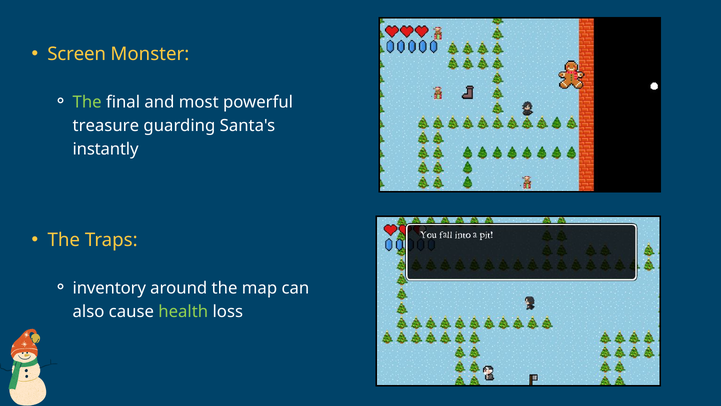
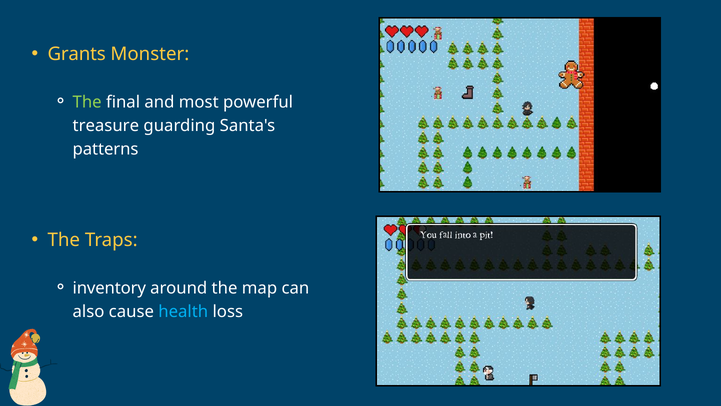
Screen: Screen -> Grants
instantly: instantly -> patterns
health colour: light green -> light blue
